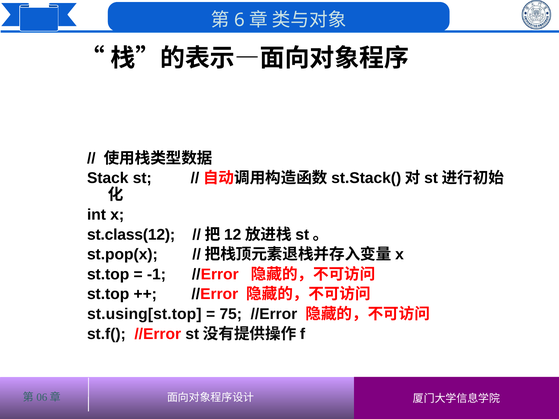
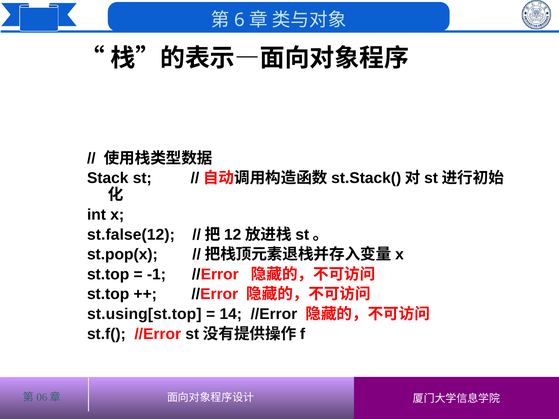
st.class(12: st.class(12 -> st.false(12
75: 75 -> 14
